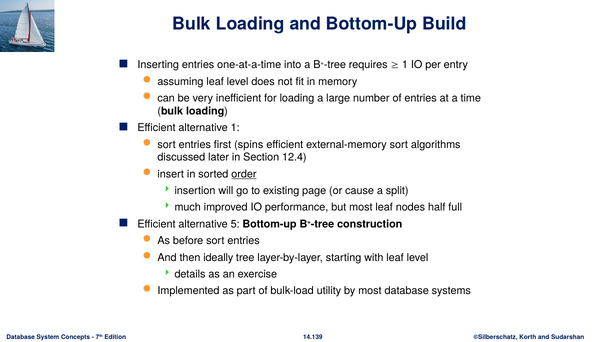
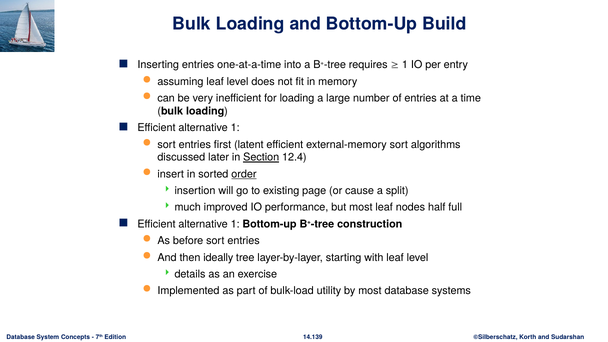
spins: spins -> latent
Section underline: none -> present
5 at (235, 224): 5 -> 1
